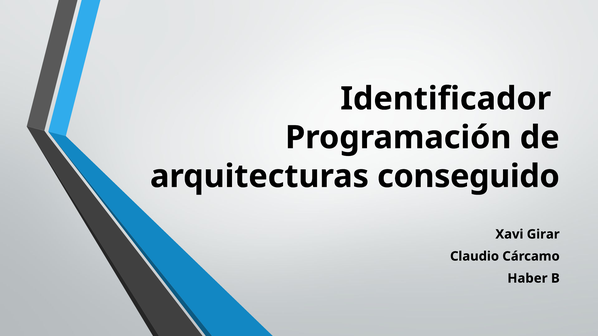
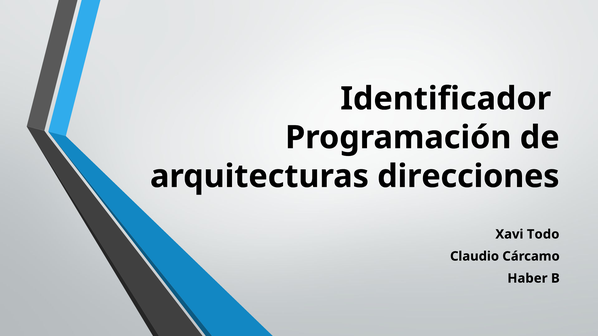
conseguido: conseguido -> direcciones
Girar: Girar -> Todo
